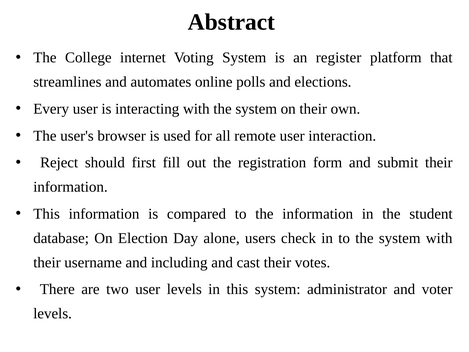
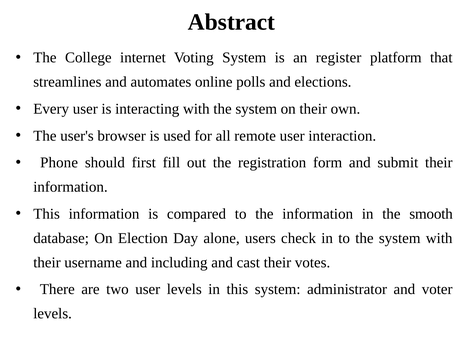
Reject: Reject -> Phone
student: student -> smooth
